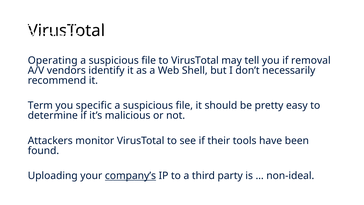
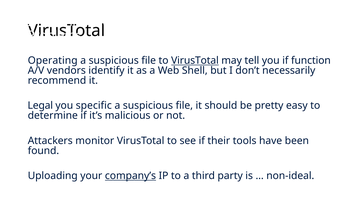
VirusTotal at (195, 60) underline: none -> present
removal: removal -> function
Term: Term -> Legal
